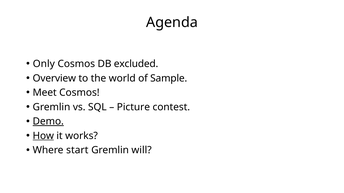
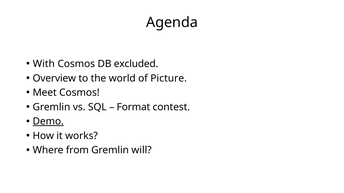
Only: Only -> With
Sample: Sample -> Picture
Picture: Picture -> Format
How underline: present -> none
start: start -> from
